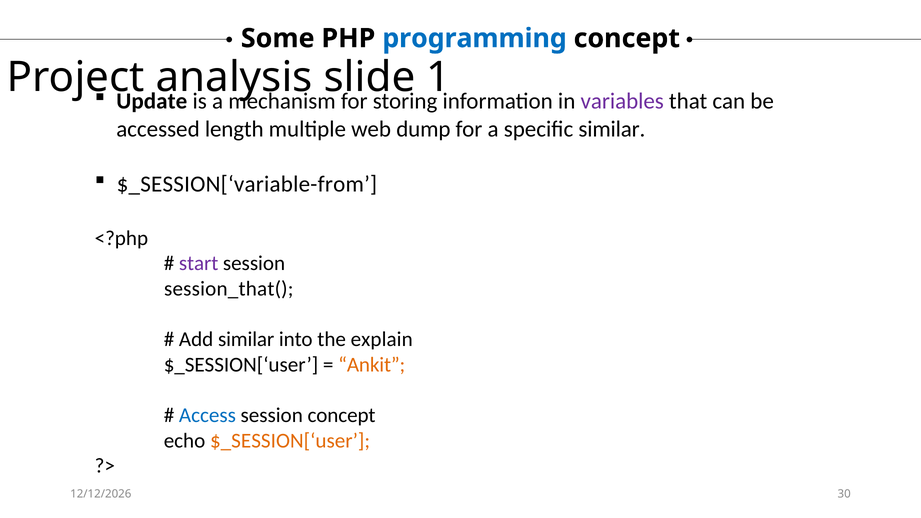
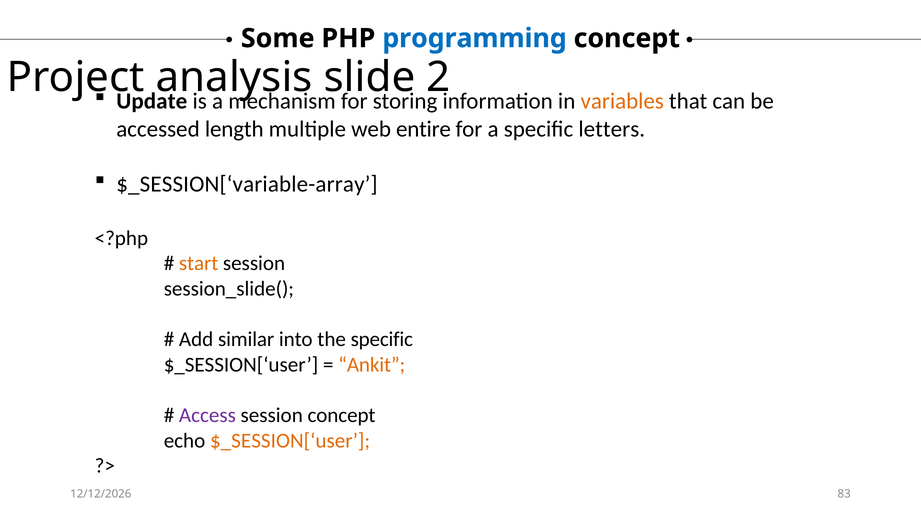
1: 1 -> 2
variables colour: purple -> orange
dump: dump -> entire
specific similar: similar -> letters
$_SESSION[‘variable-from: $_SESSION[‘variable-from -> $_SESSION[‘variable-array
start colour: purple -> orange
session_that(: session_that( -> session_slide(
the explain: explain -> specific
Access colour: blue -> purple
30: 30 -> 83
